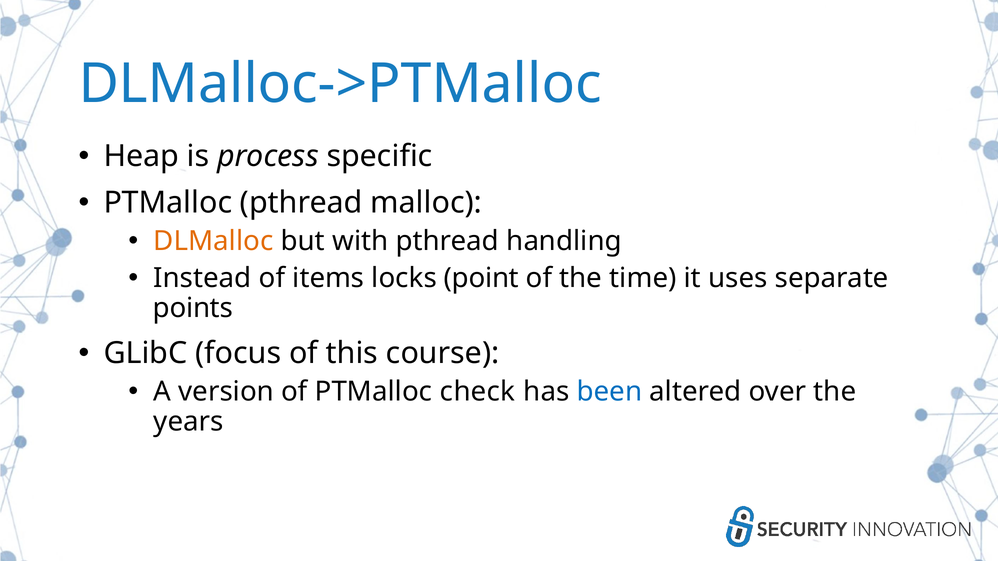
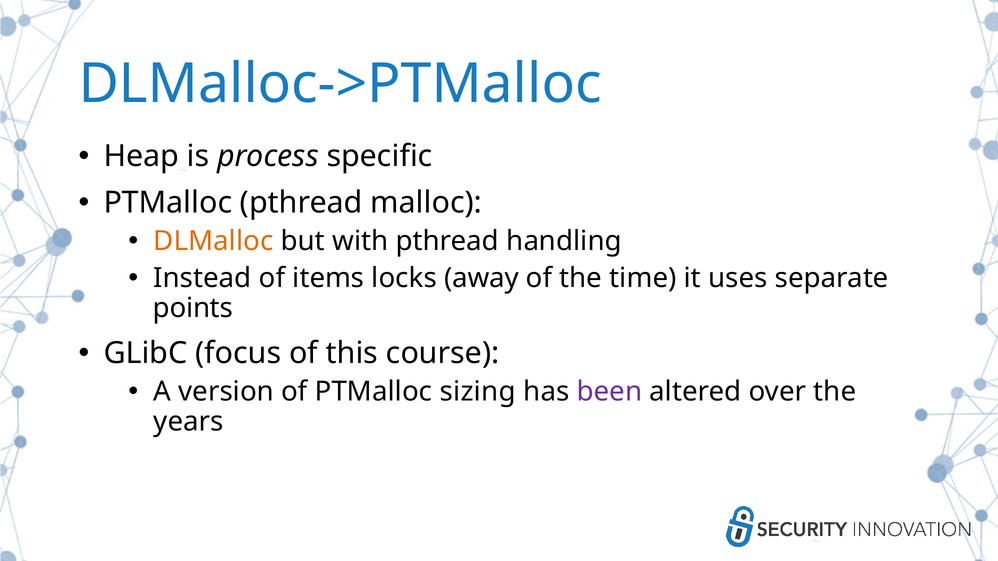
point: point -> away
check: check -> sizing
been colour: blue -> purple
